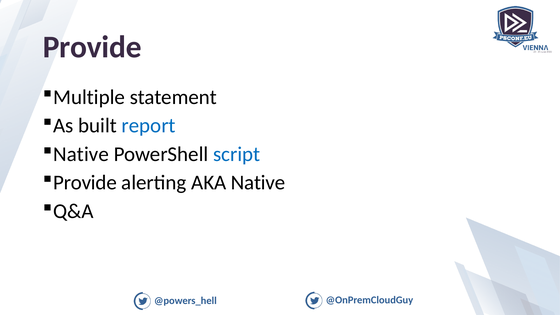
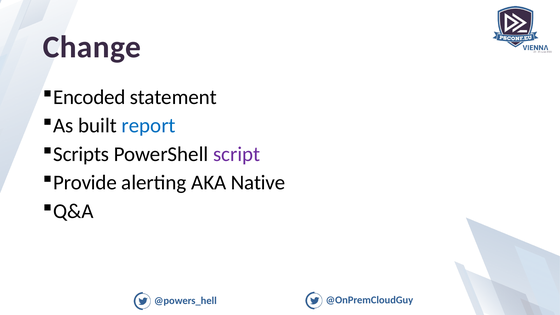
Provide at (92, 47): Provide -> Change
Multiple: Multiple -> Encoded
Native at (81, 154): Native -> Scripts
script colour: blue -> purple
